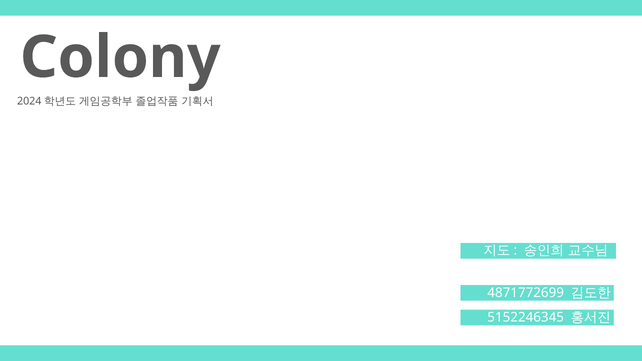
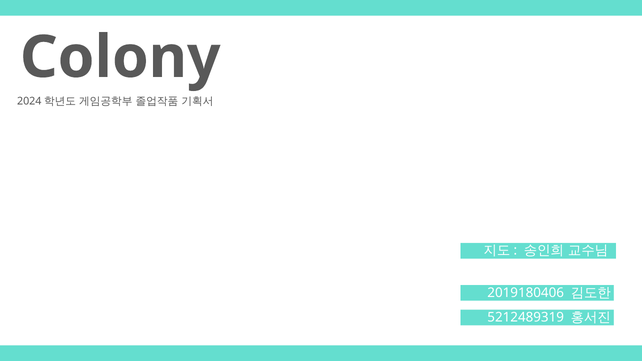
4871772699: 4871772699 -> 2019180406
5152246345: 5152246345 -> 5212489319
